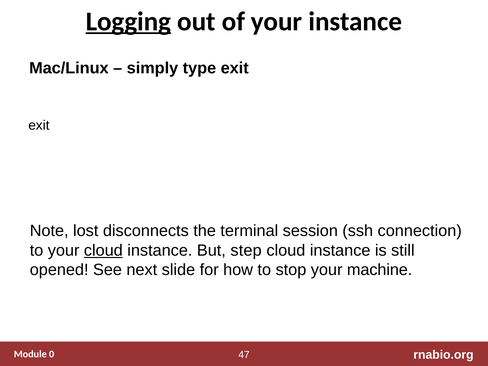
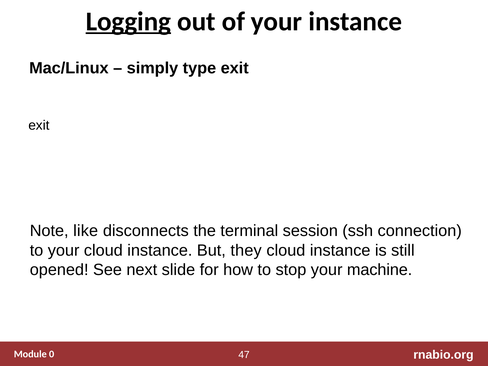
lost: lost -> like
cloud at (103, 250) underline: present -> none
step: step -> they
